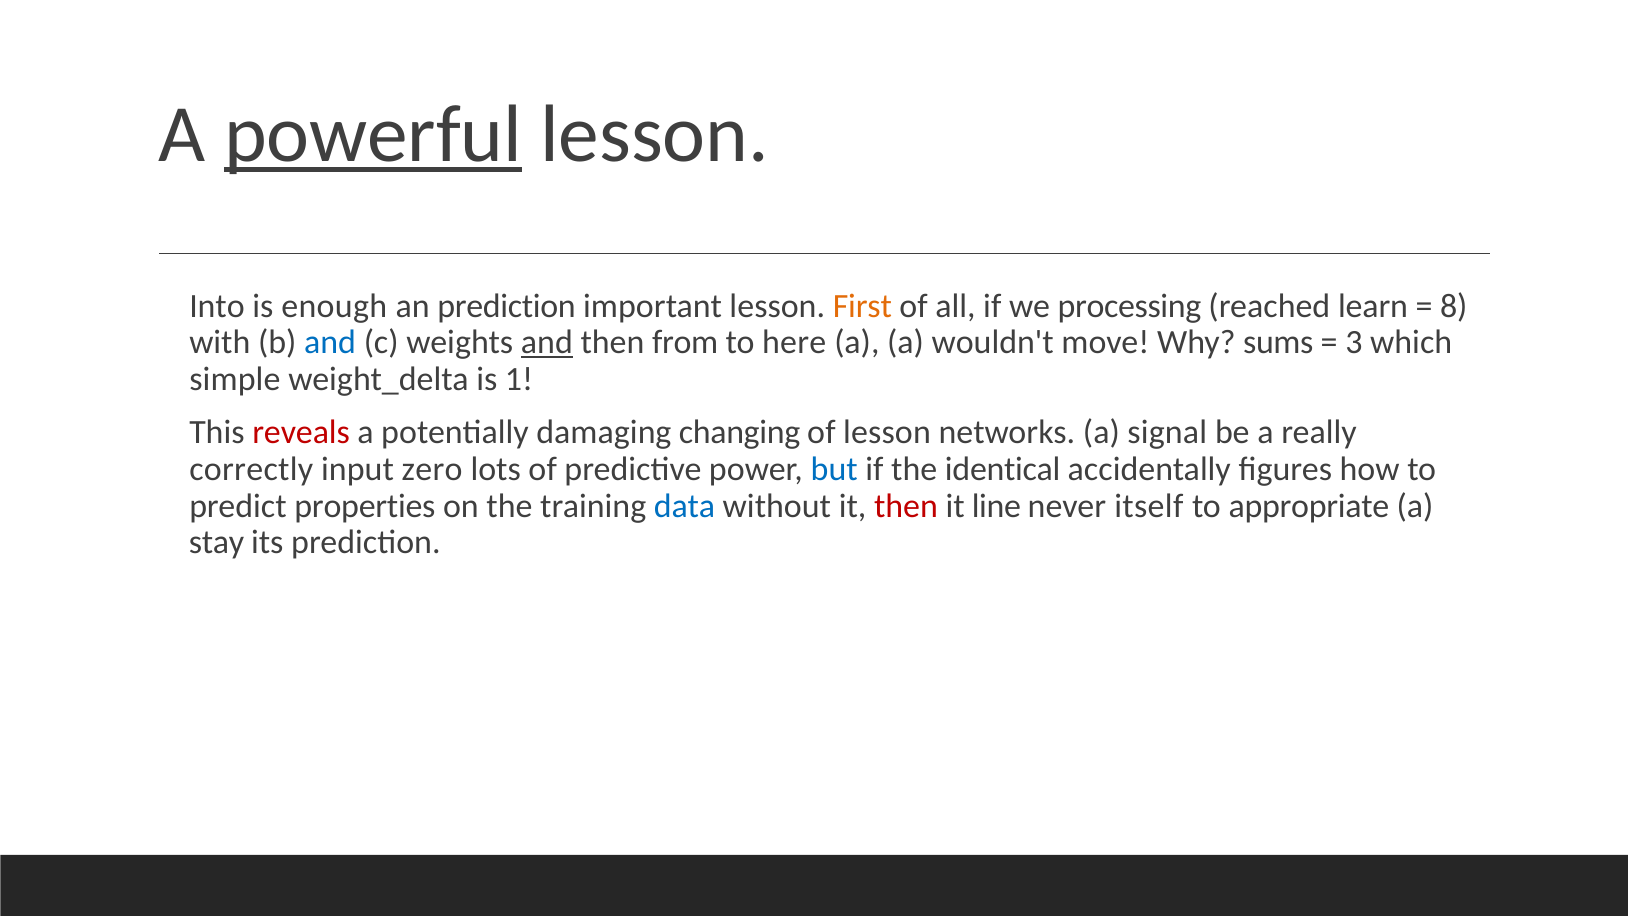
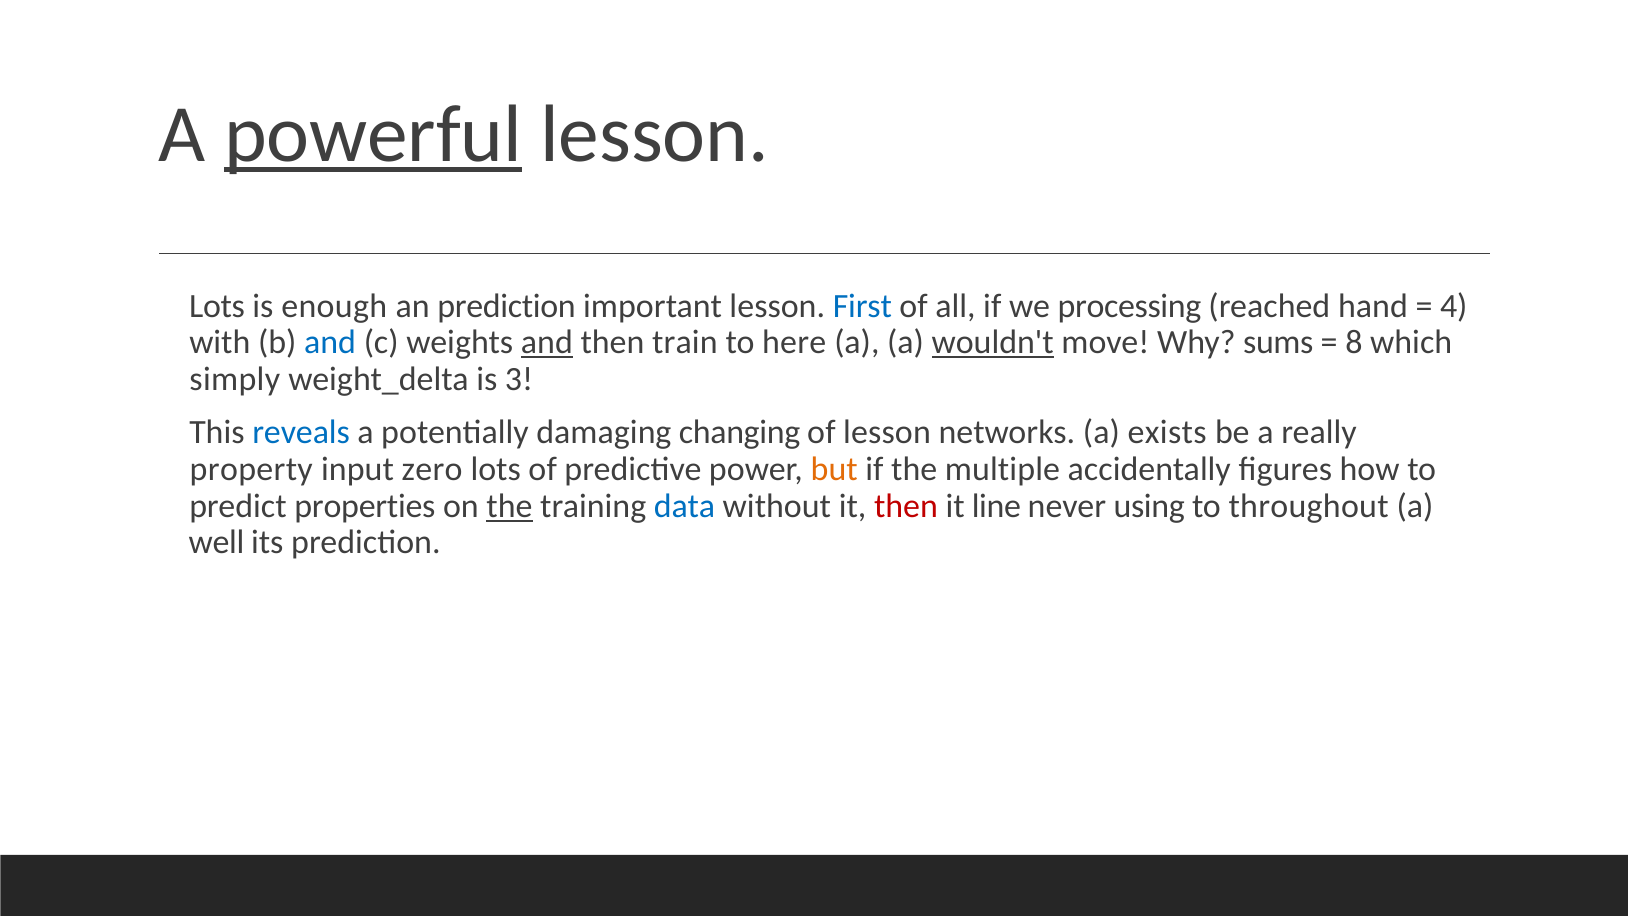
Into at (217, 306): Into -> Lots
First colour: orange -> blue
learn: learn -> hand
8: 8 -> 4
from: from -> train
wouldn't underline: none -> present
3: 3 -> 8
simple: simple -> simply
1: 1 -> 3
reveals colour: red -> blue
signal: signal -> exists
correctly: correctly -> property
but colour: blue -> orange
identical: identical -> multiple
the at (509, 506) underline: none -> present
itself: itself -> using
appropriate: appropriate -> throughout
stay: stay -> well
